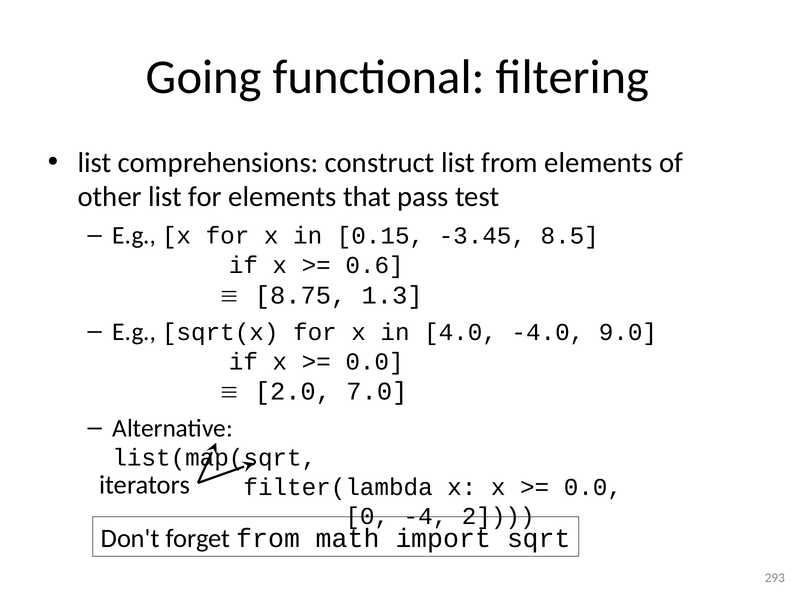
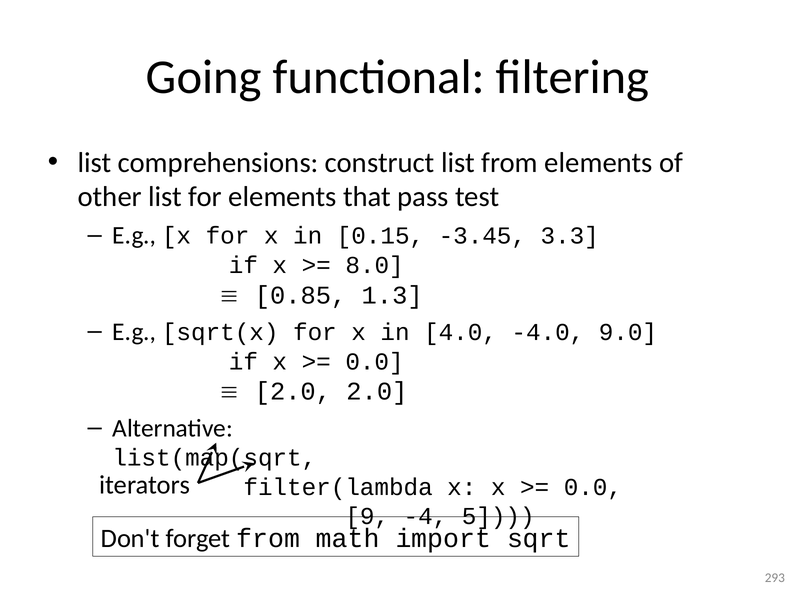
8.5: 8.5 -> 3.3
0.6: 0.6 -> 8.0
8.75: 8.75 -> 0.85
2.0 7.0: 7.0 -> 2.0
0: 0 -> 9
2: 2 -> 5
